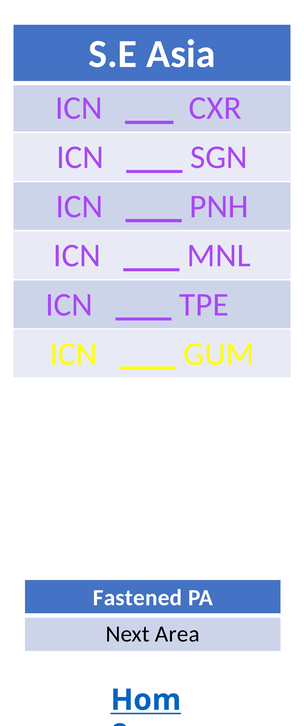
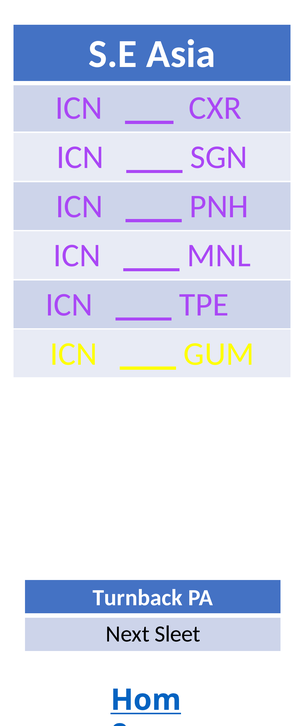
Fastened: Fastened -> Turnback
Area: Area -> Sleet
